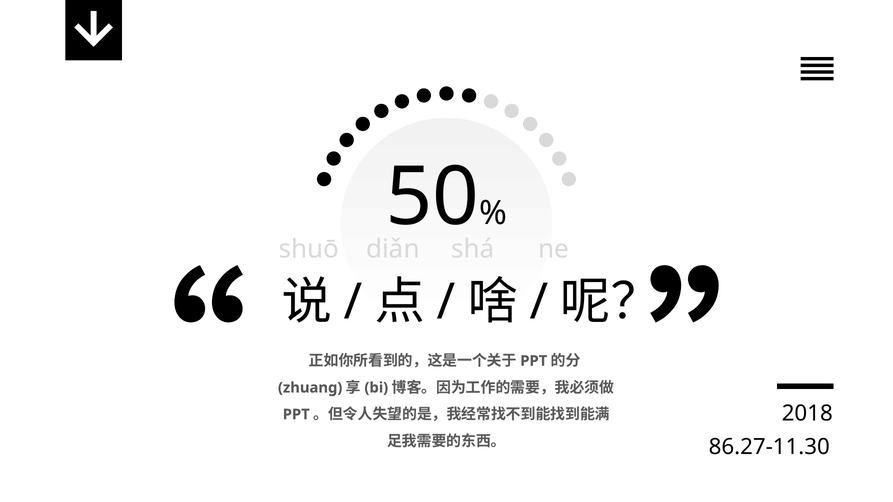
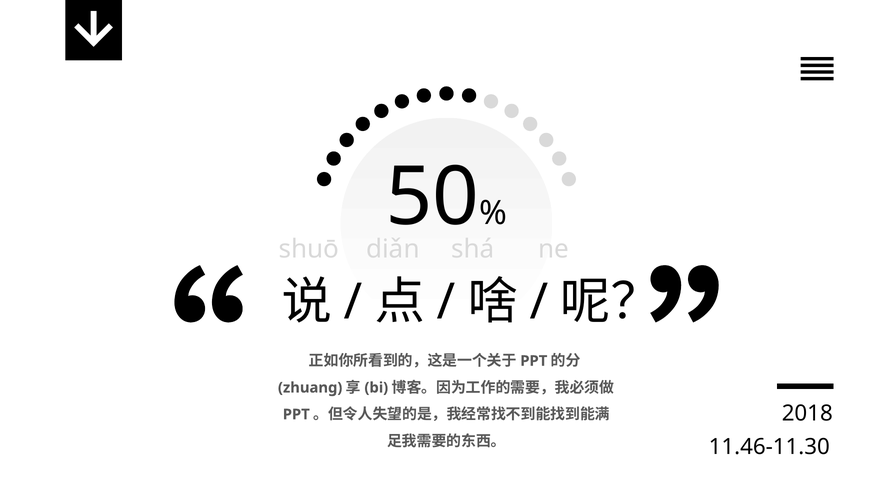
86.27-11.30: 86.27-11.30 -> 11.46-11.30
